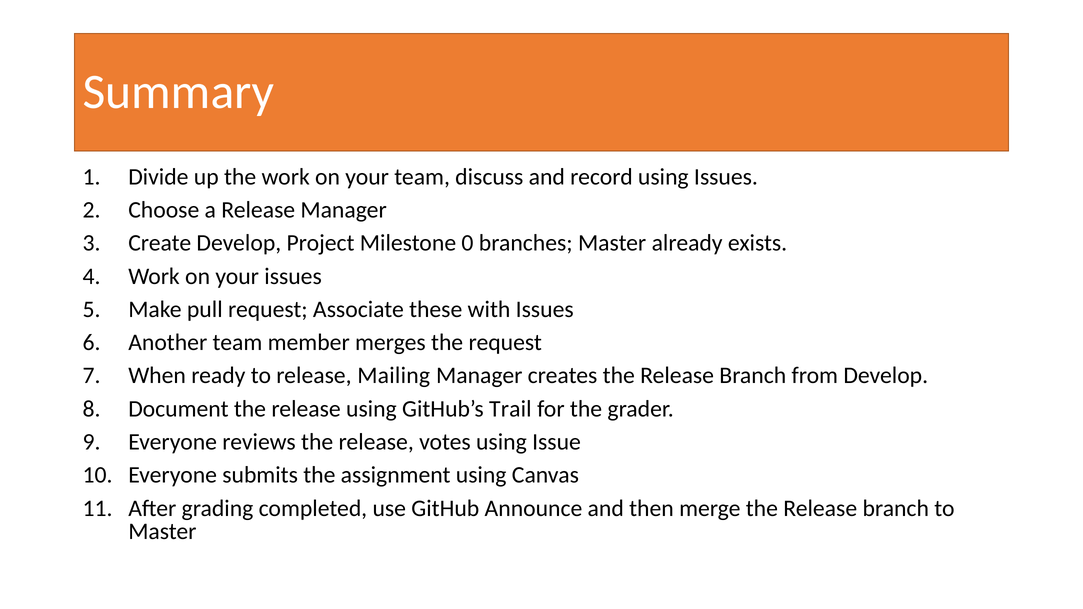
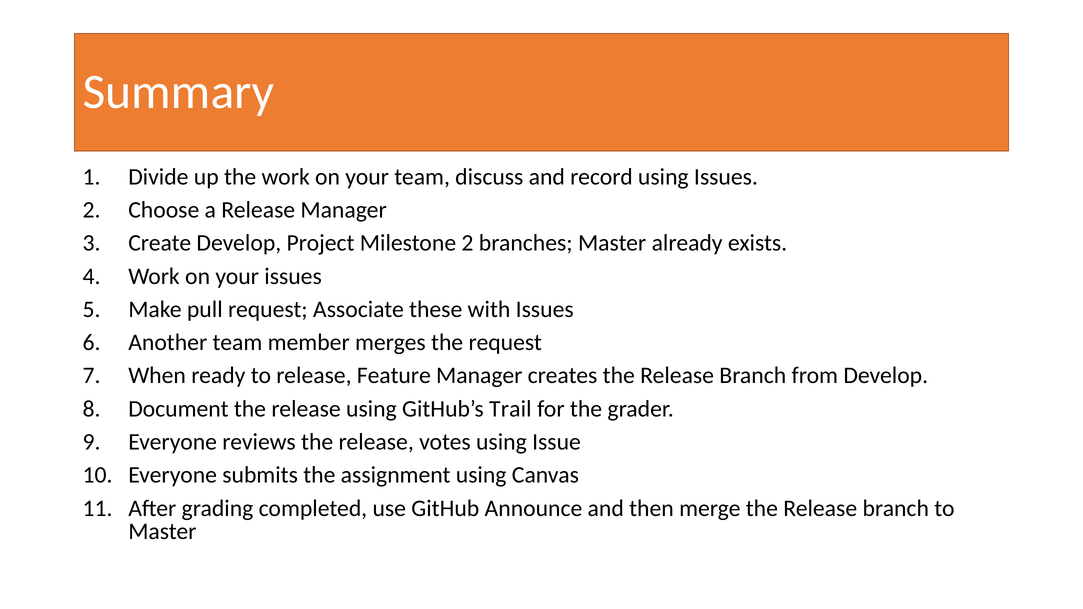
Milestone 0: 0 -> 2
Mailing: Mailing -> Feature
